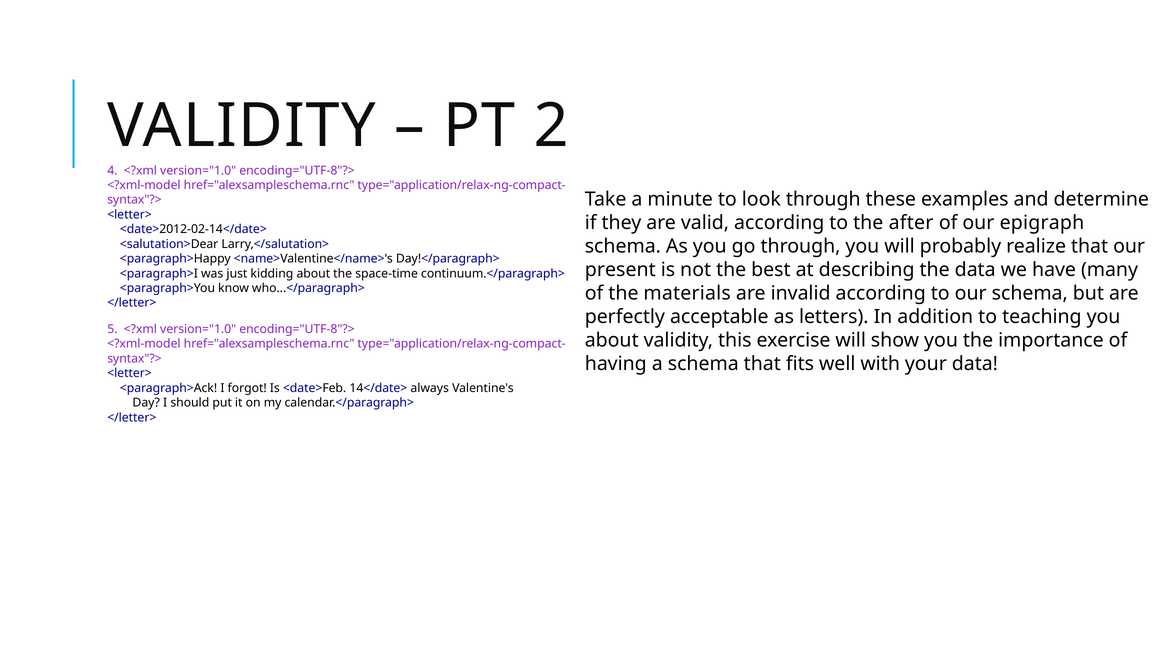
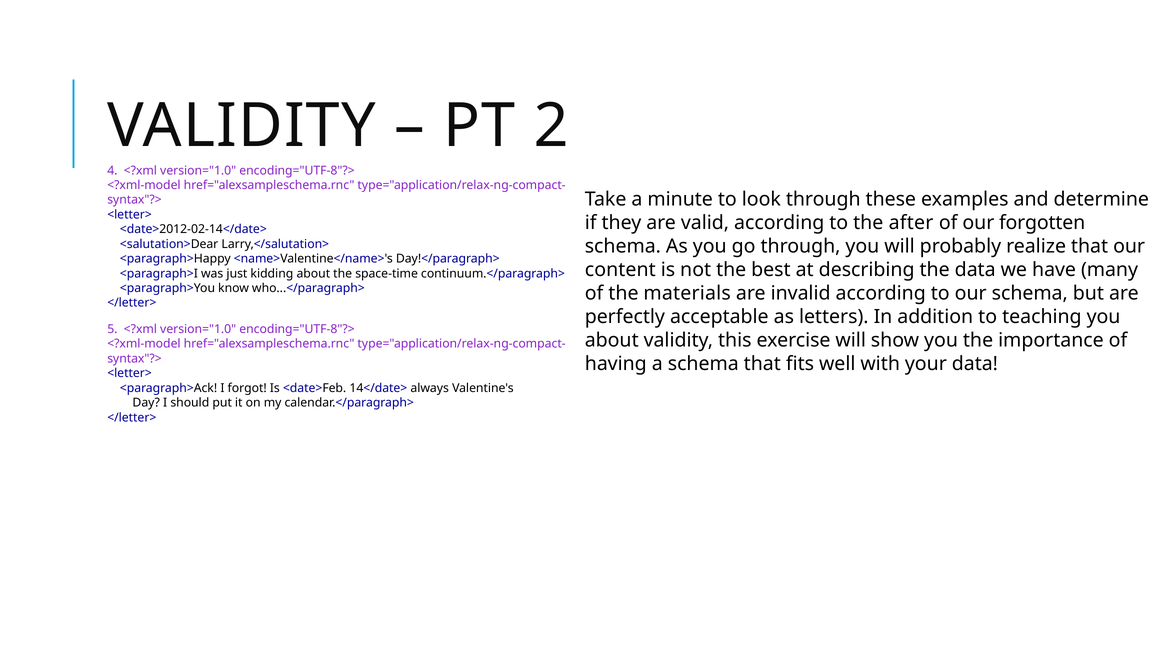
epigraph: epigraph -> forgotten
present: present -> content
